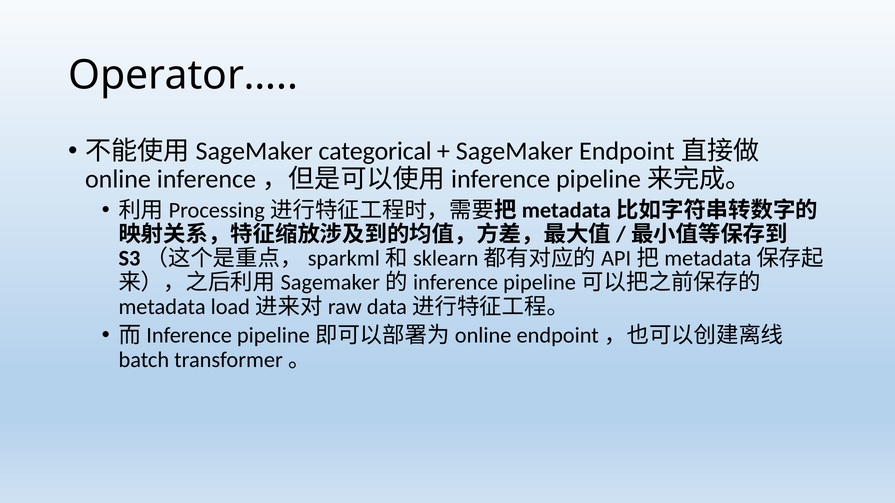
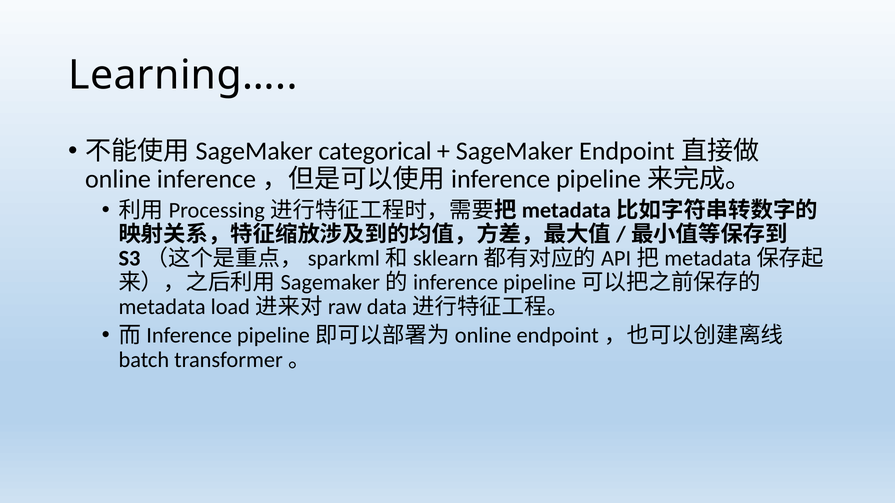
Operator…: Operator… -> Learning…
